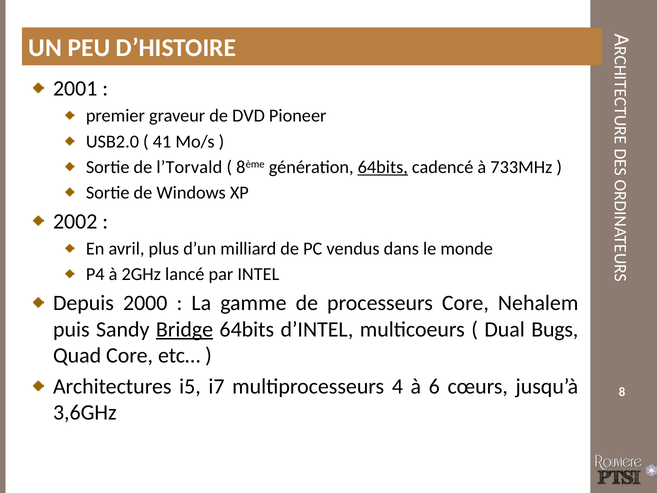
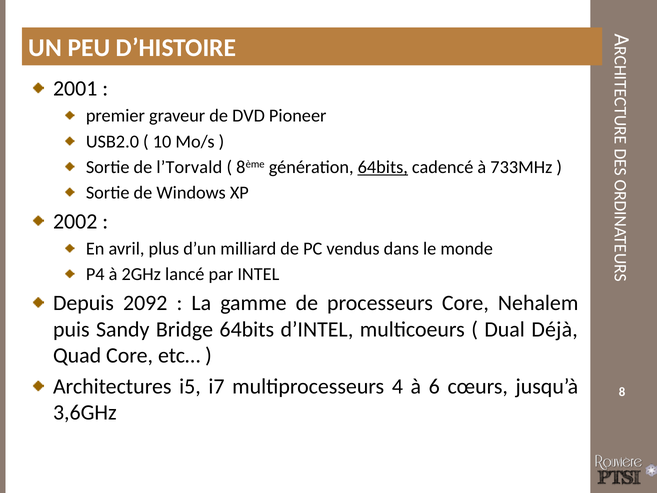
41: 41 -> 10
2000: 2000 -> 2092
Bridge underline: present -> none
Bugs: Bugs -> Déjà
